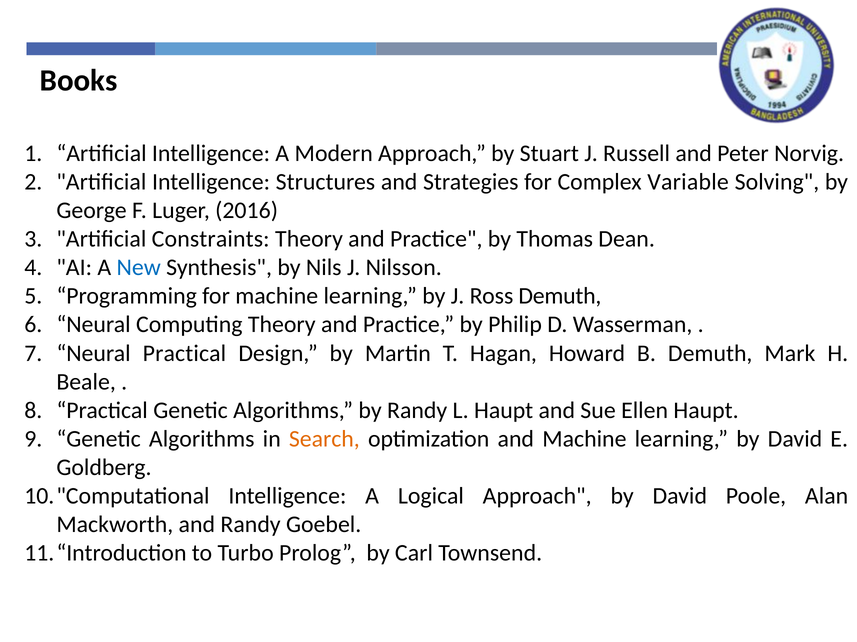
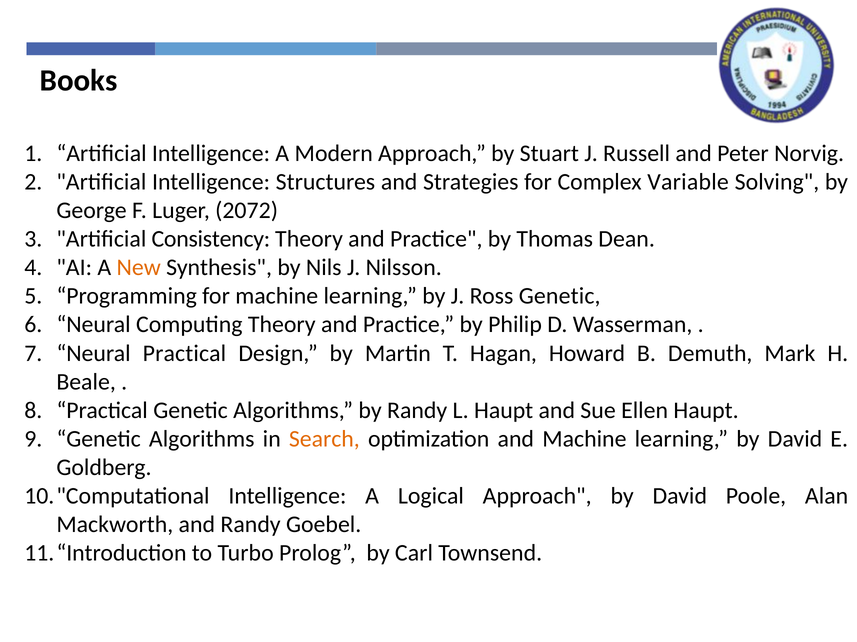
2016: 2016 -> 2072
Constraints: Constraints -> Consistency
New colour: blue -> orange
Ross Demuth: Demuth -> Genetic
